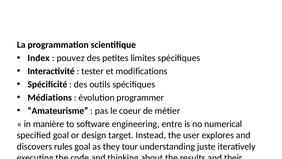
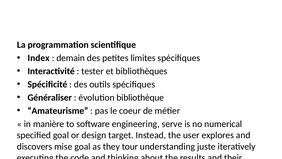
pouvez: pouvez -> demain
modifications: modifications -> bibliothèques
Médiations: Médiations -> Généraliser
programmer: programmer -> bibliothèque
entre: entre -> serve
rules: rules -> mise
